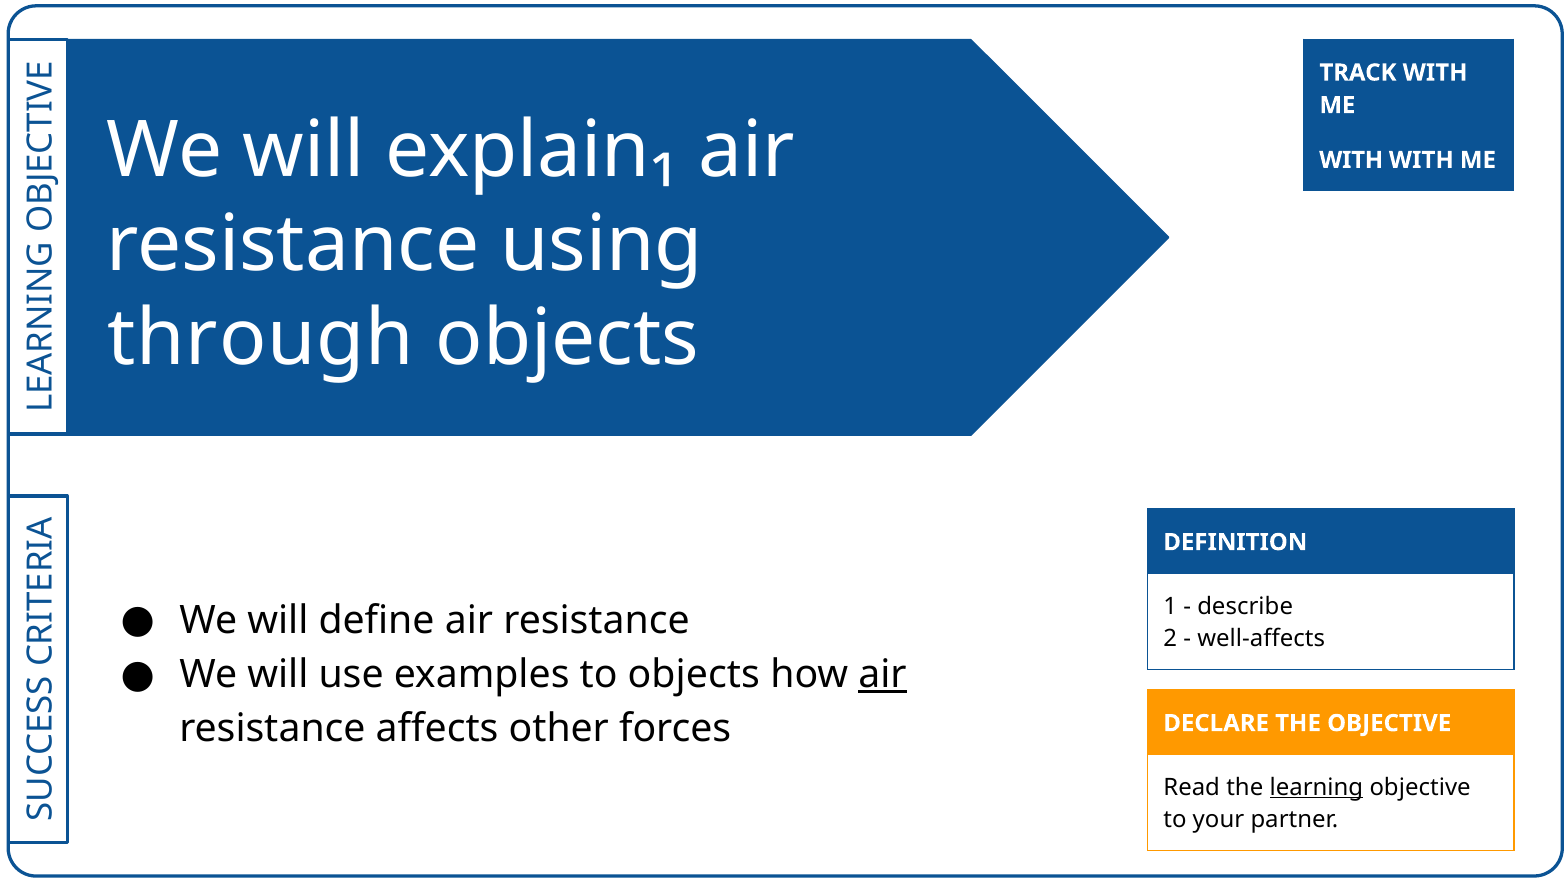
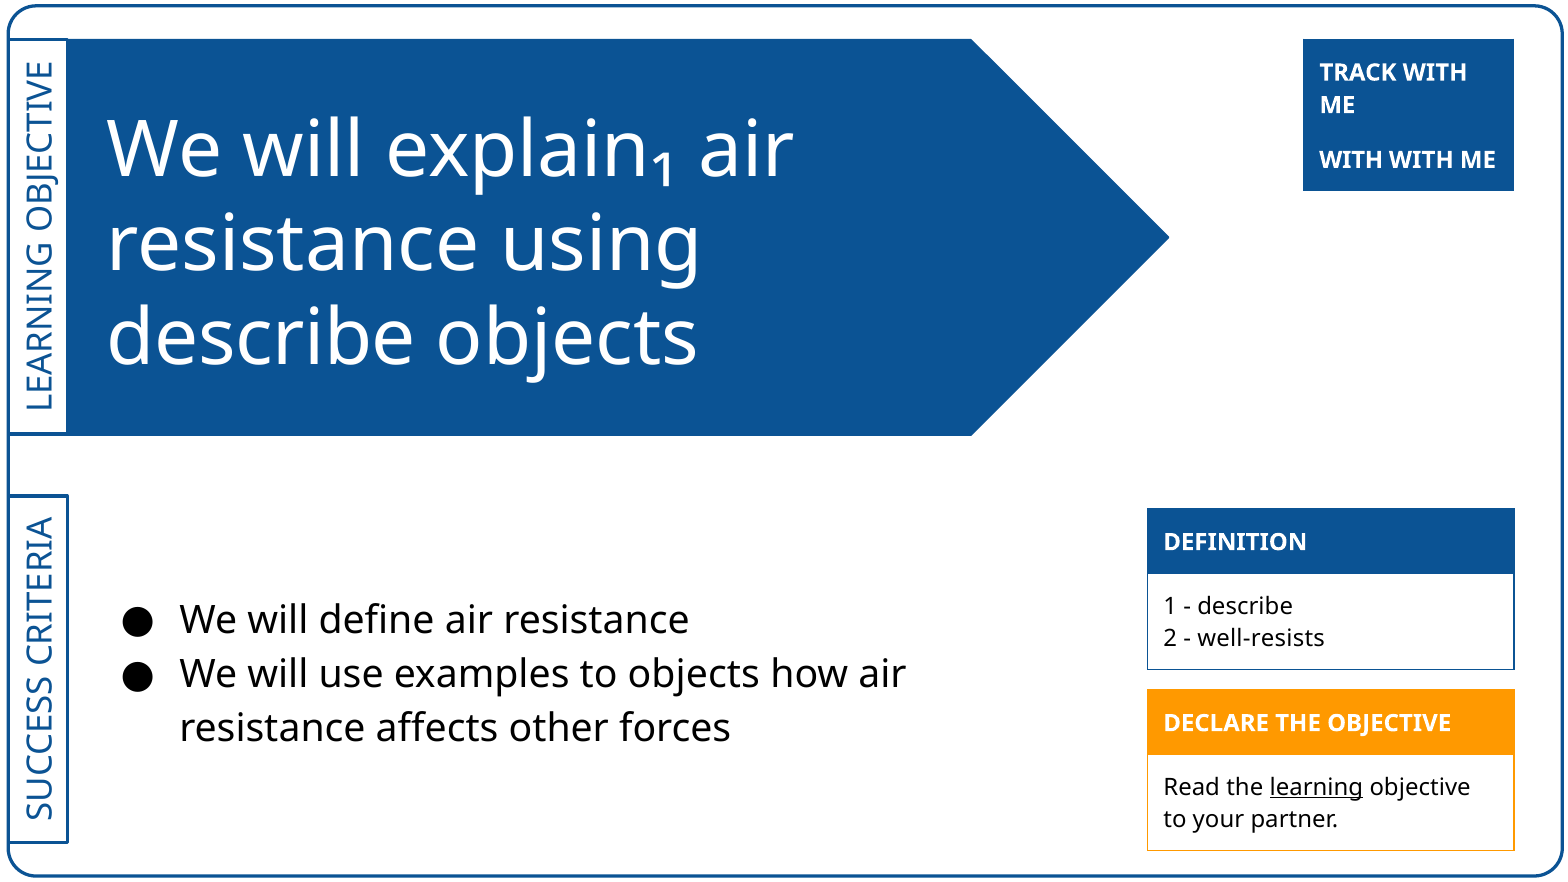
through at (261, 339): through -> describe
well-affects: well-affects -> well-resists
air at (882, 675) underline: present -> none
